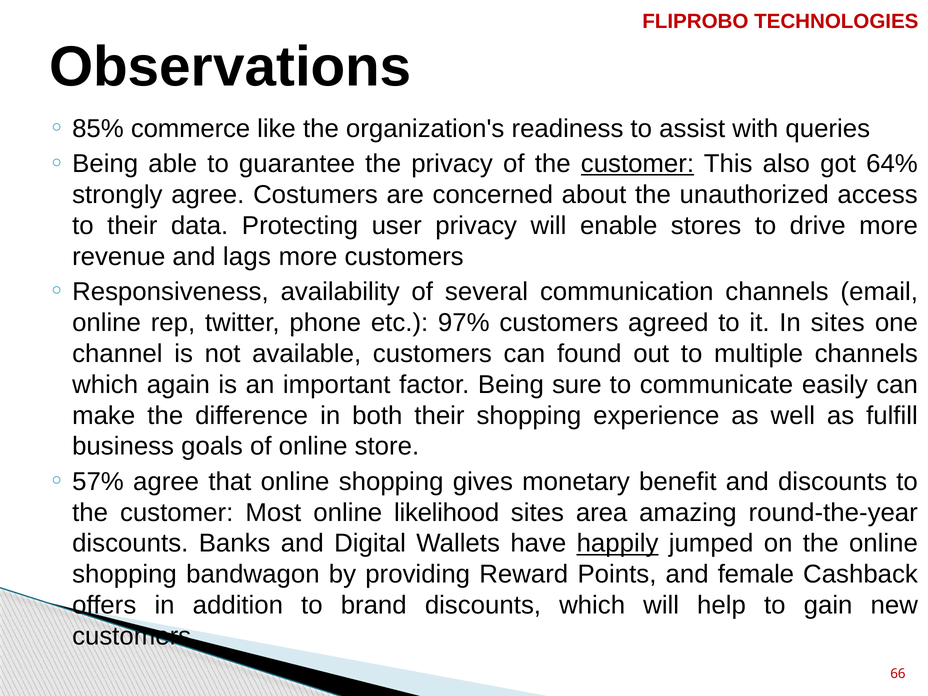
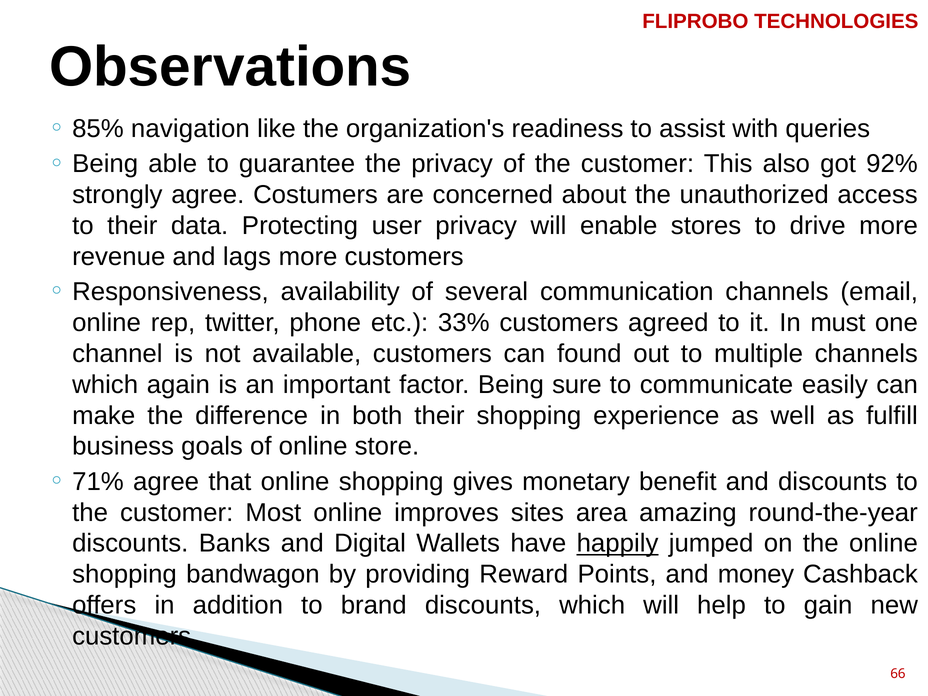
commerce: commerce -> navigation
customer at (637, 164) underline: present -> none
64%: 64% -> 92%
97%: 97% -> 33%
In sites: sites -> must
57%: 57% -> 71%
likelihood: likelihood -> improves
female: female -> money
